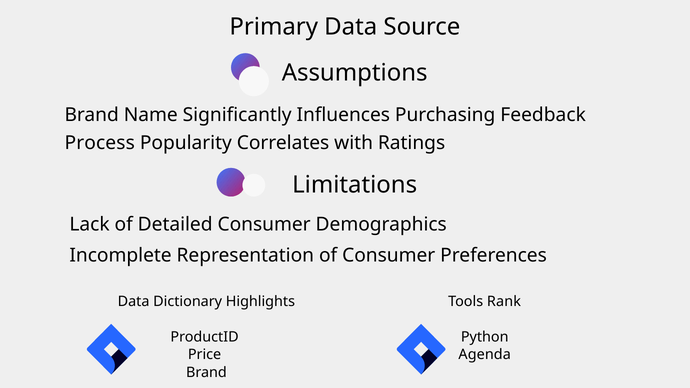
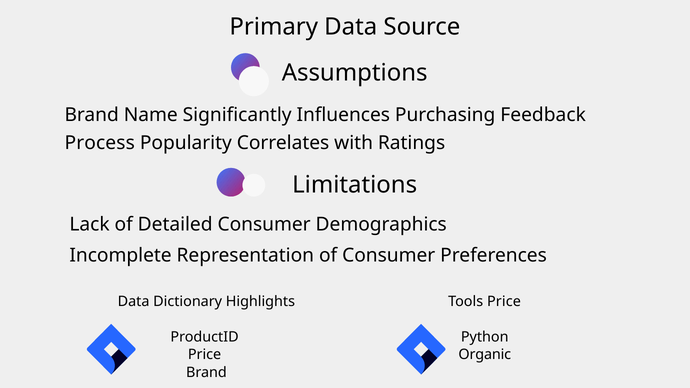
Tools Rank: Rank -> Price
Agenda: Agenda -> Organic
